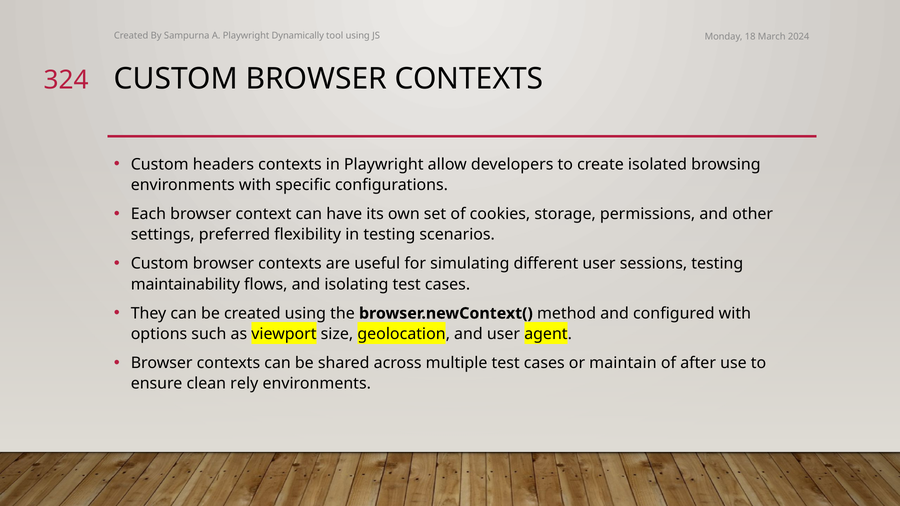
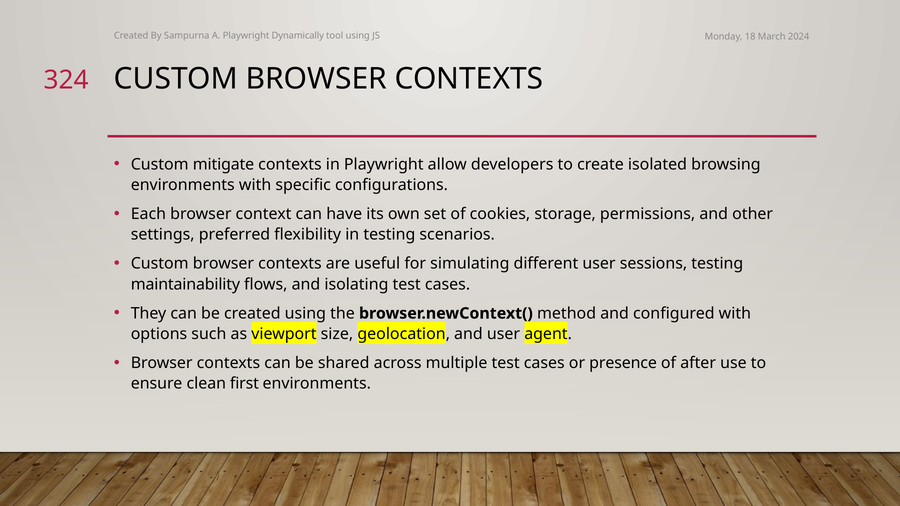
headers: headers -> mitigate
maintain: maintain -> presence
rely: rely -> first
